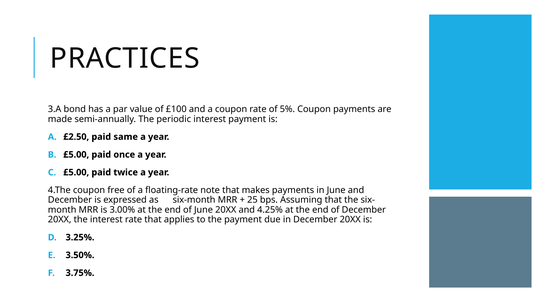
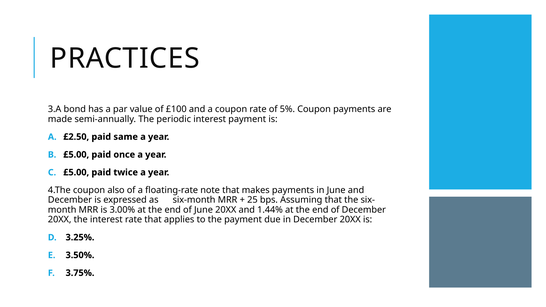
free: free -> also
4.25%: 4.25% -> 1.44%
